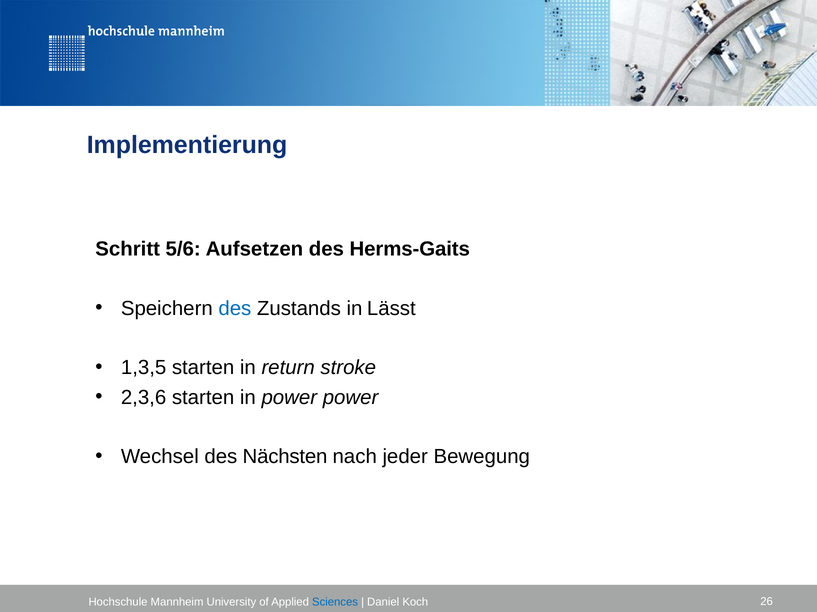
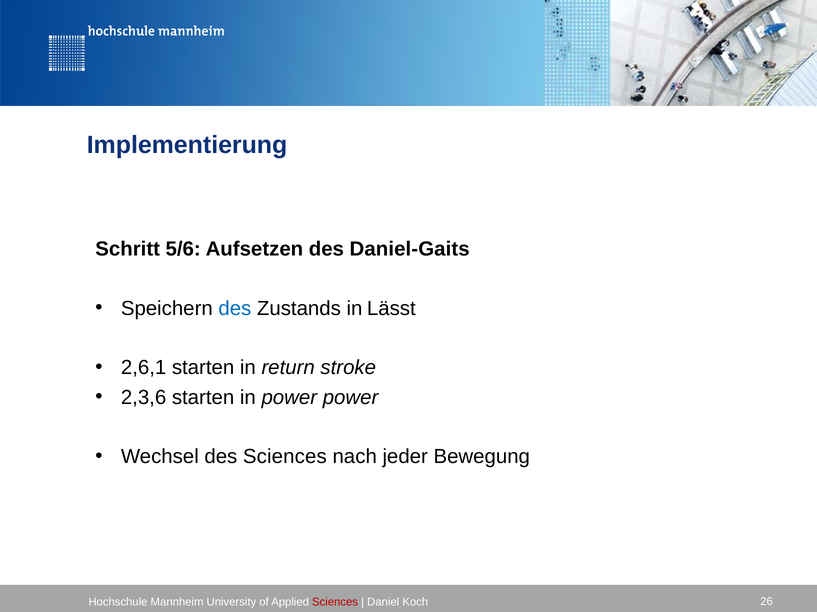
Herms-Gaits: Herms-Gaits -> Daniel-Gaits
1,3,5: 1,3,5 -> 2,6,1
des Nächsten: Nächsten -> Sciences
Sciences at (335, 603) colour: blue -> red
